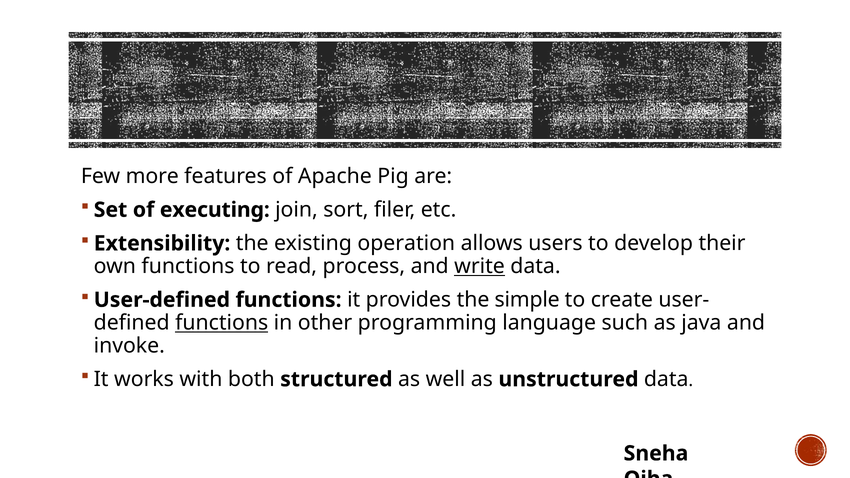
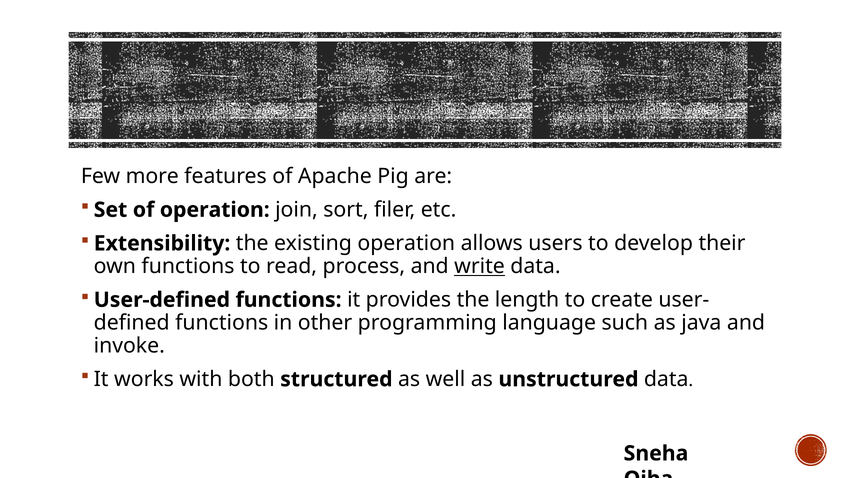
of executing: executing -> operation
simple: simple -> length
functions at (222, 323) underline: present -> none
